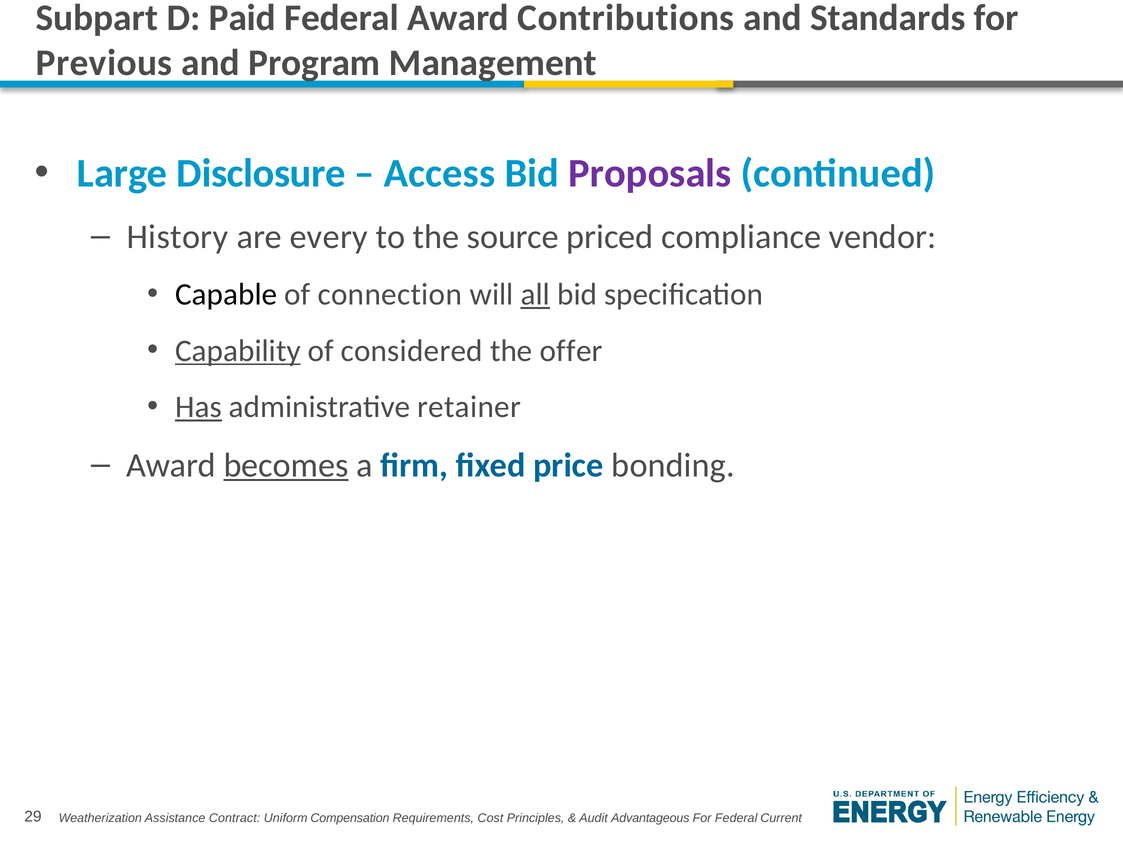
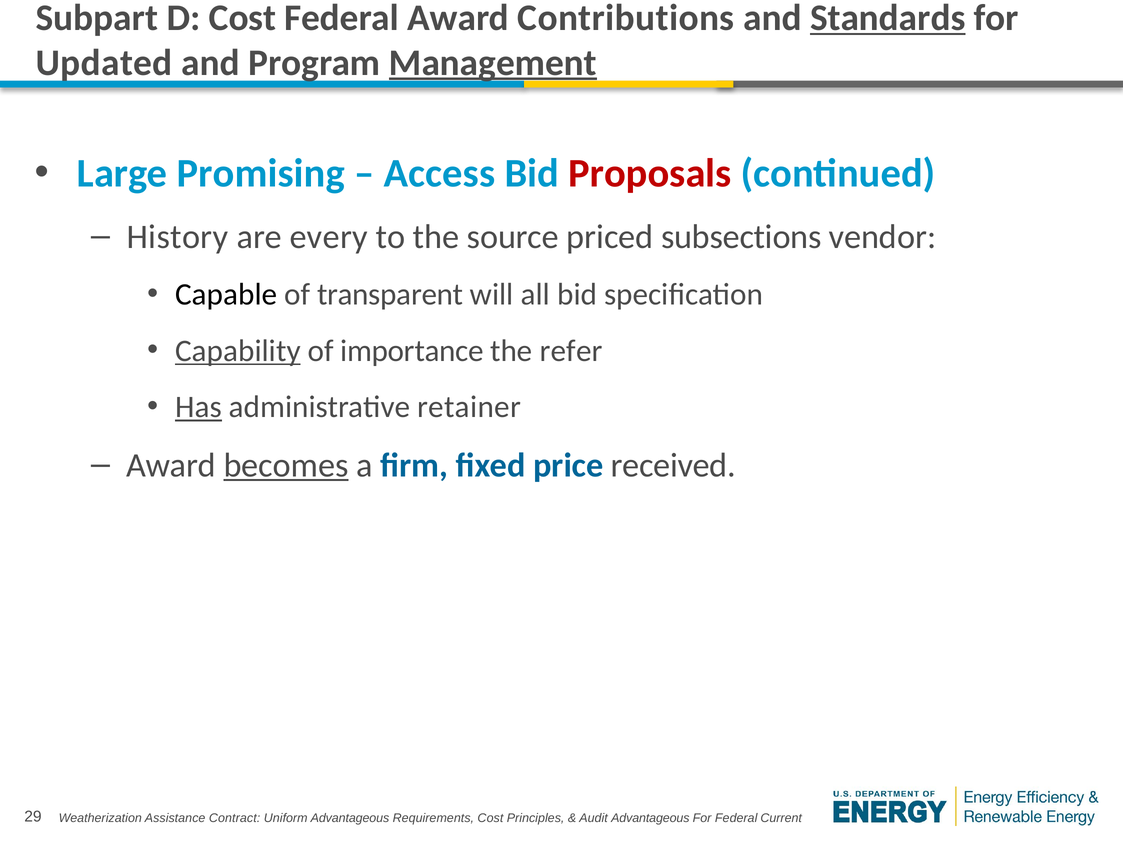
D Paid: Paid -> Cost
Standards underline: none -> present
Previous: Previous -> Updated
Management underline: none -> present
Disclosure: Disclosure -> Promising
Proposals colour: purple -> red
compliance: compliance -> subsections
connection: connection -> transparent
all underline: present -> none
considered: considered -> importance
offer: offer -> refer
bonding: bonding -> received
Compensation at (350, 818): Compensation -> Advantageous
